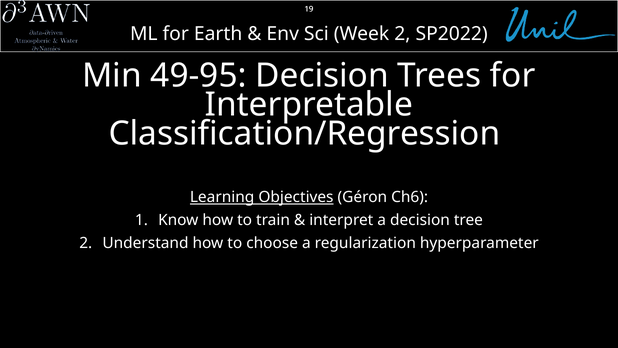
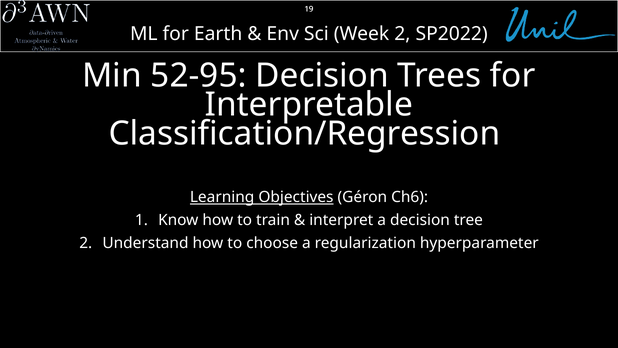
49-95: 49-95 -> 52-95
